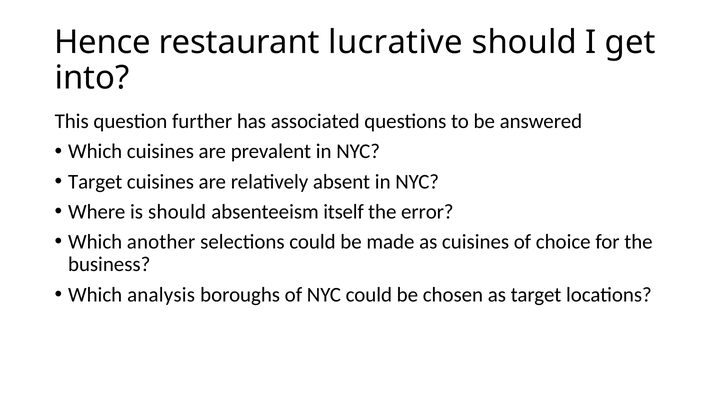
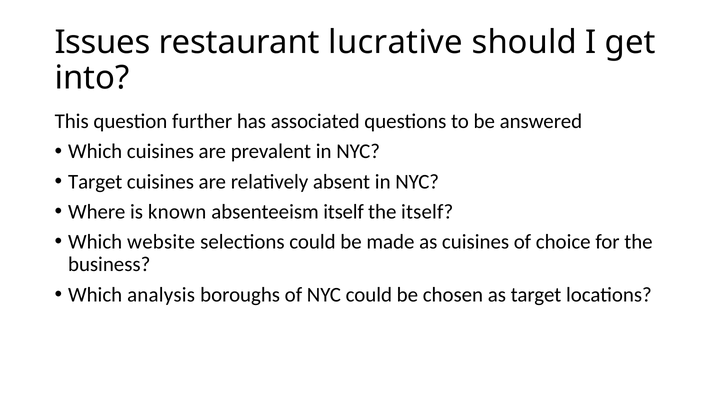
Hence: Hence -> Issues
is should: should -> known
the error: error -> itself
another: another -> website
